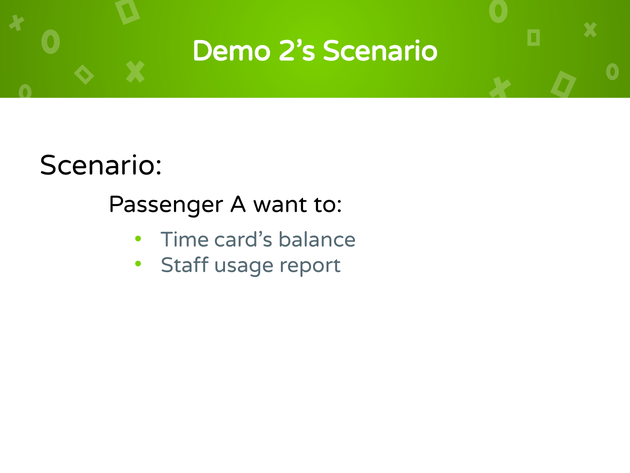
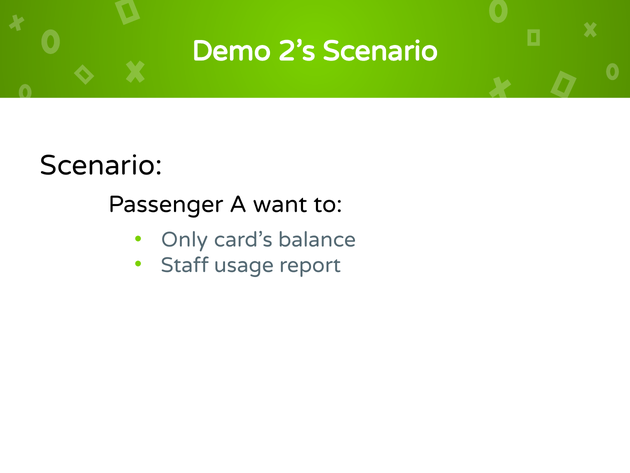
Time: Time -> Only
